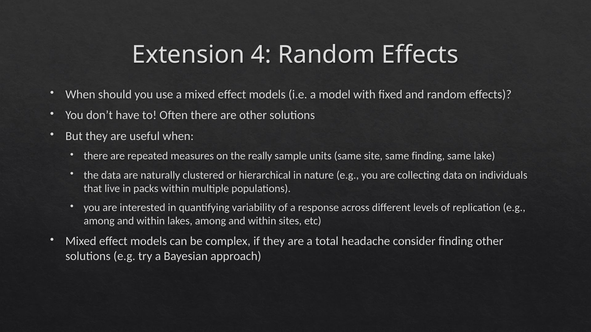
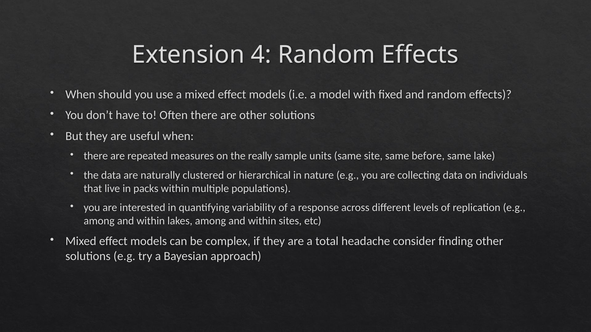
same finding: finding -> before
